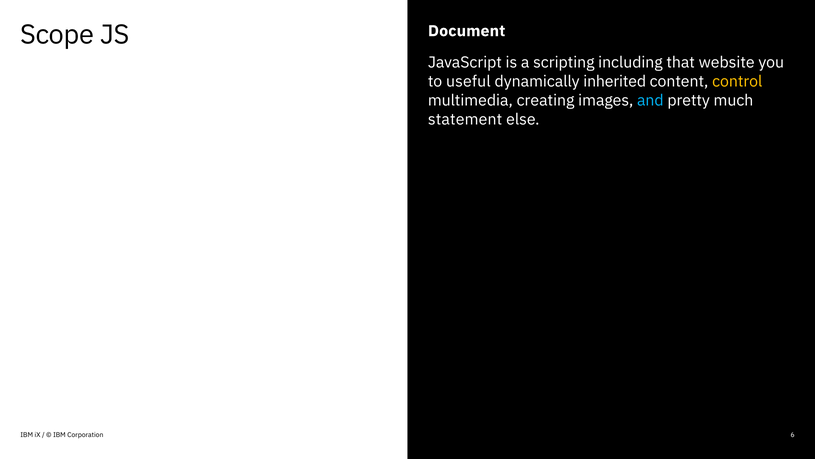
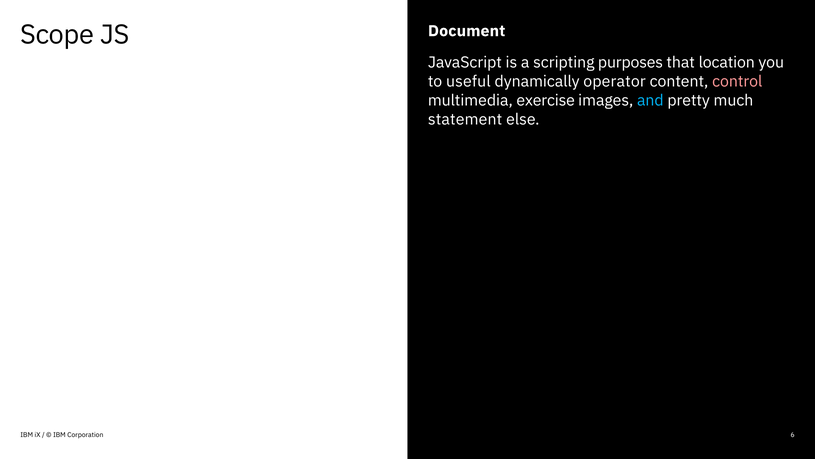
including: including -> purposes
website: website -> location
inherited: inherited -> operator
control colour: yellow -> pink
creating: creating -> exercise
